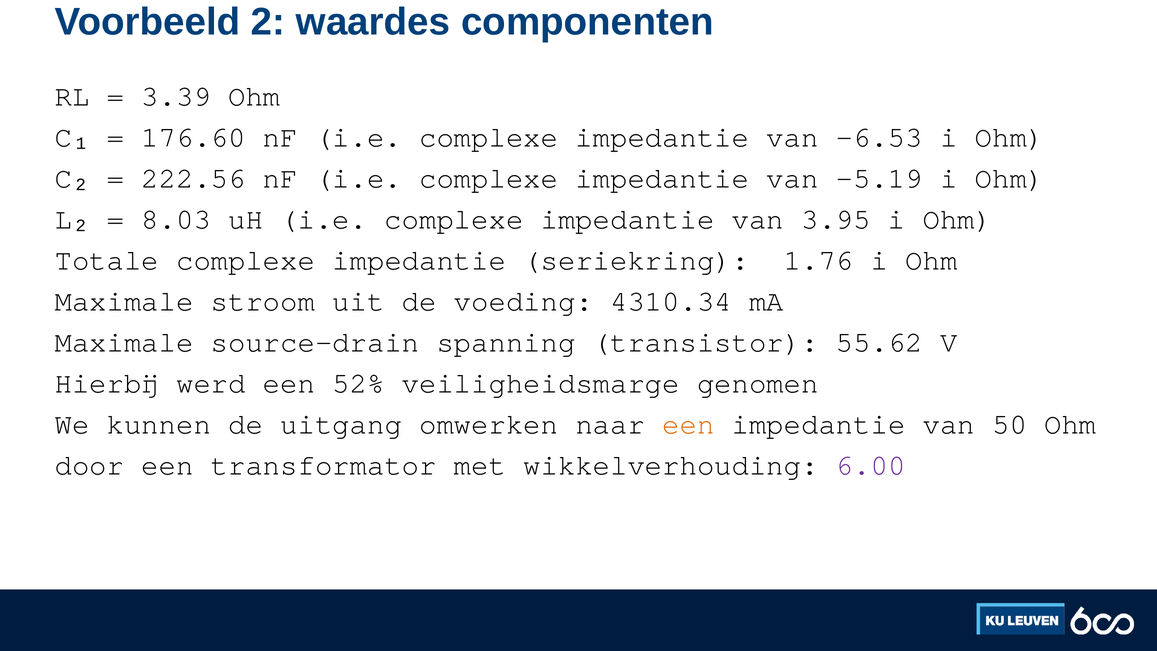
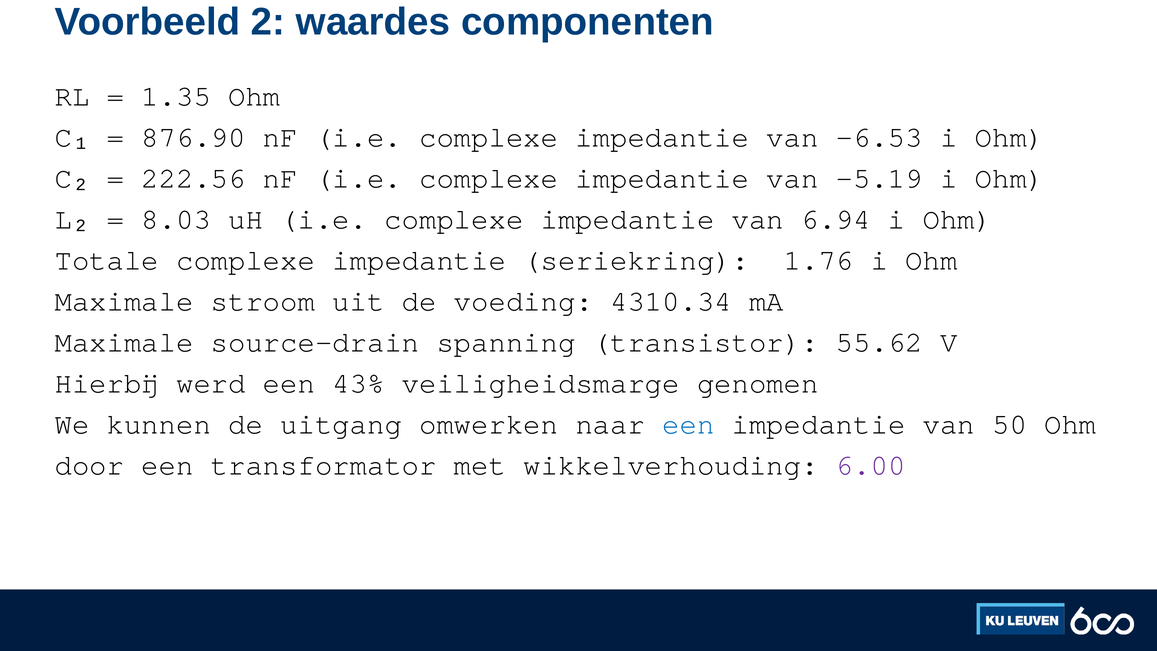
3.39: 3.39 -> 1.35
176.60: 176.60 -> 876.90
3.95: 3.95 -> 6.94
52%: 52% -> 43%
een at (688, 424) colour: orange -> blue
